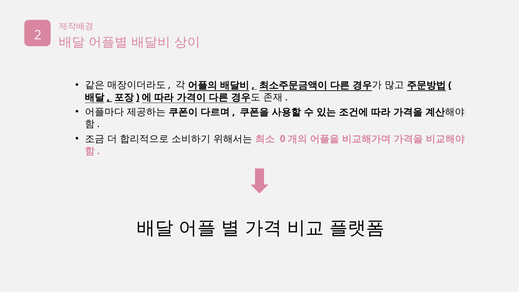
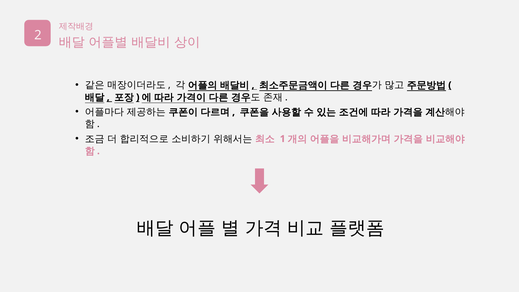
0: 0 -> 1
